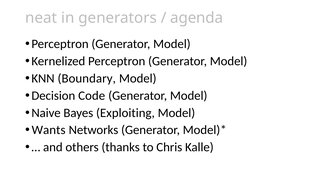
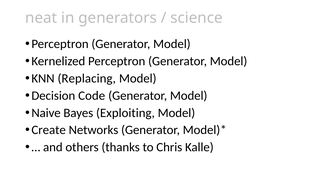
agenda: agenda -> science
Boundary: Boundary -> Replacing
Wants: Wants -> Create
